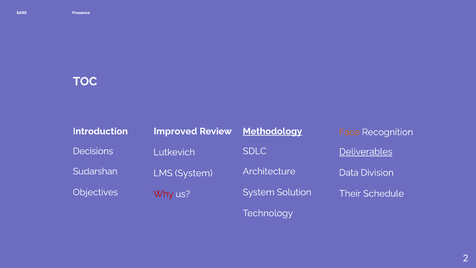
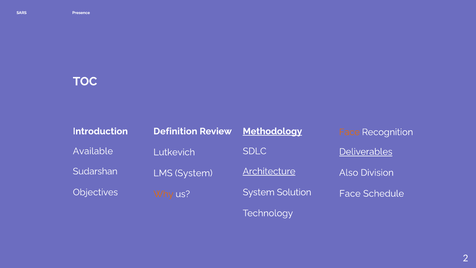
Improved: Improved -> Definition
Decisions: Decisions -> Available
Architecture underline: none -> present
Data: Data -> Also
Their at (350, 193): Their -> Face
Why colour: red -> orange
